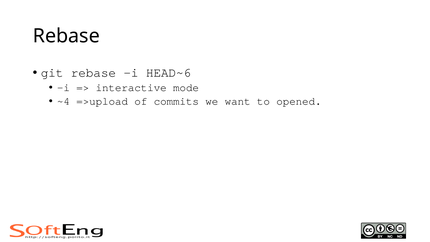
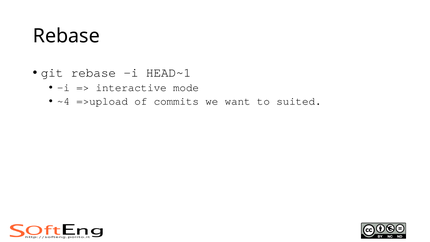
HEAD~6: HEAD~6 -> HEAD~1
opened: opened -> suited
